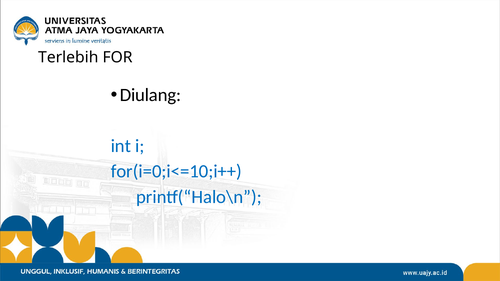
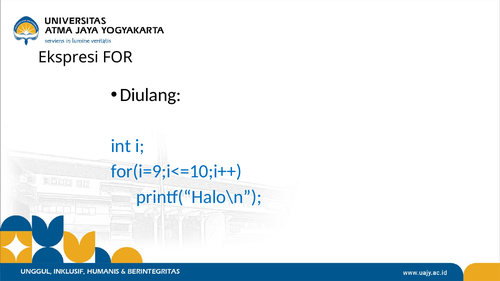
Terlebih: Terlebih -> Ekspresi
for(i=0;i<=10;i++: for(i=0;i<=10;i++ -> for(i=9;i<=10;i++
